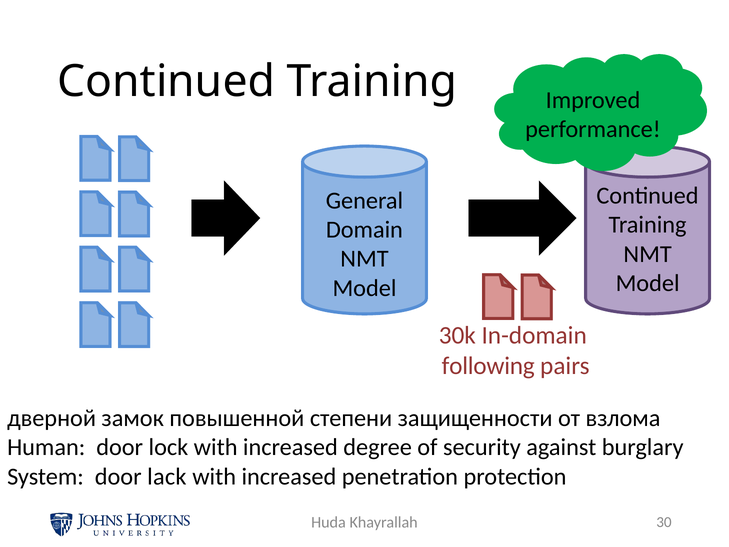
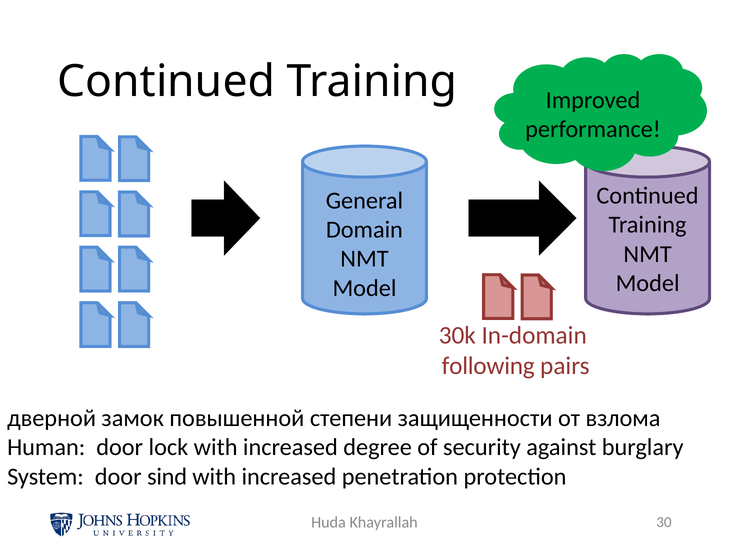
lack: lack -> sind
